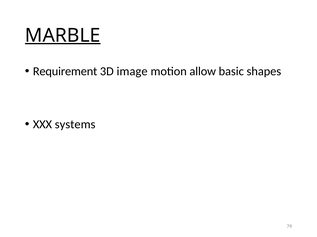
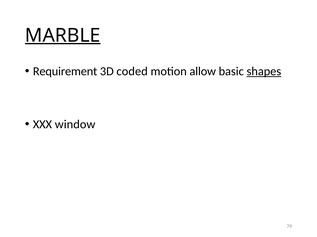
image: image -> coded
shapes underline: none -> present
systems: systems -> window
